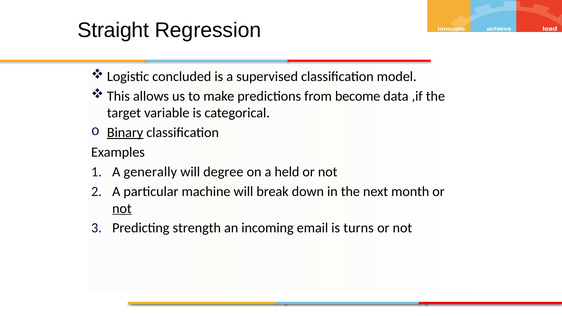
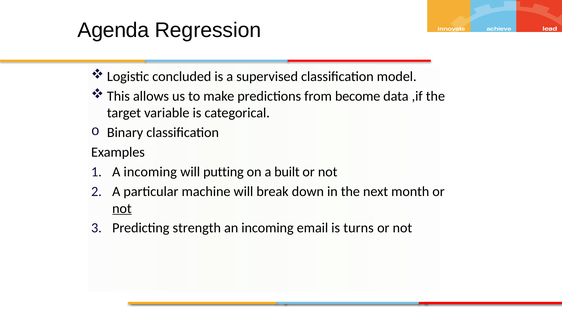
Straight: Straight -> Agenda
Binary underline: present -> none
A generally: generally -> incoming
degree: degree -> putting
held: held -> built
